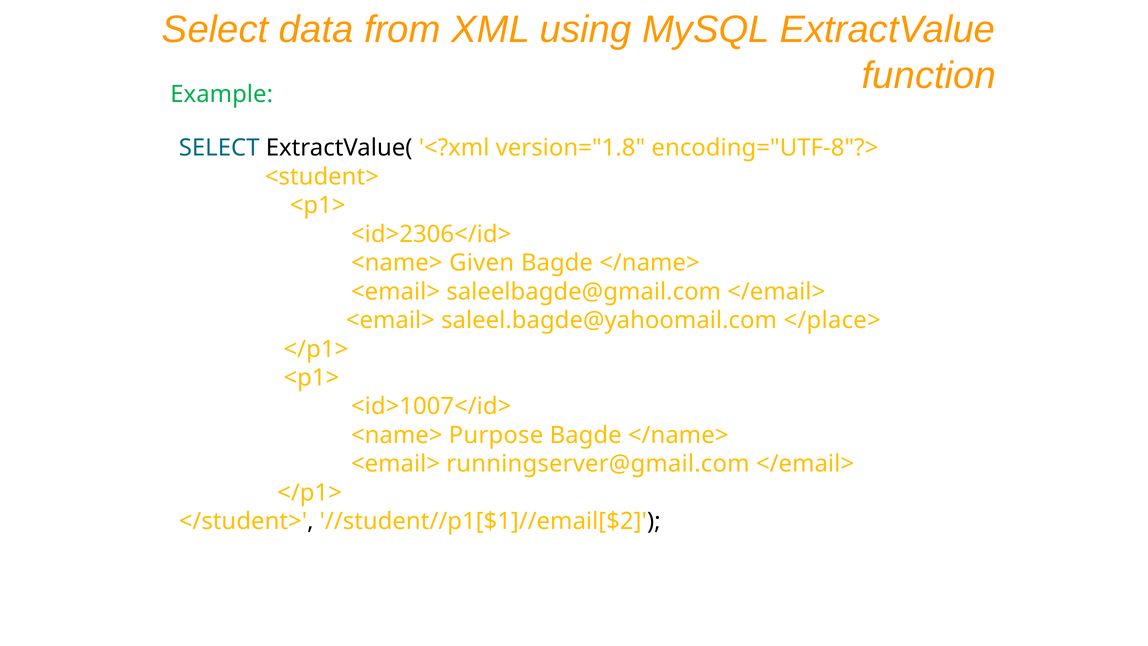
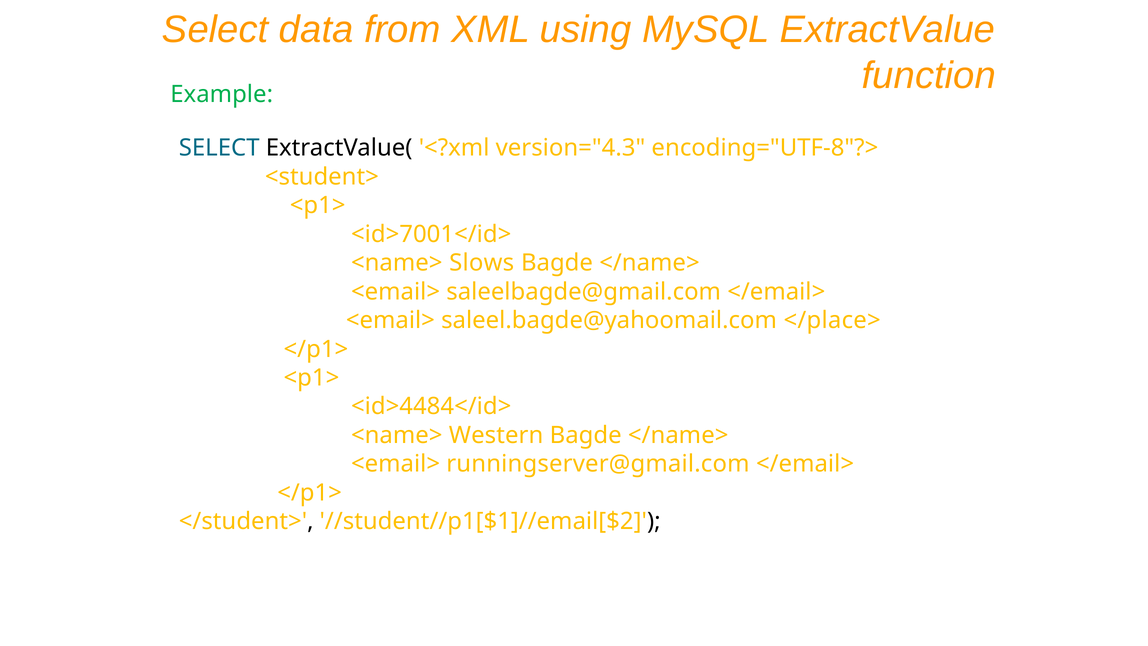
version="1.8: version="1.8 -> version="4.3
<id>2306</id>: <id>2306</id> -> <id>7001</id>
Given: Given -> Slows
<id>1007</id>: <id>1007</id> -> <id>4484</id>
Purpose: Purpose -> Western
